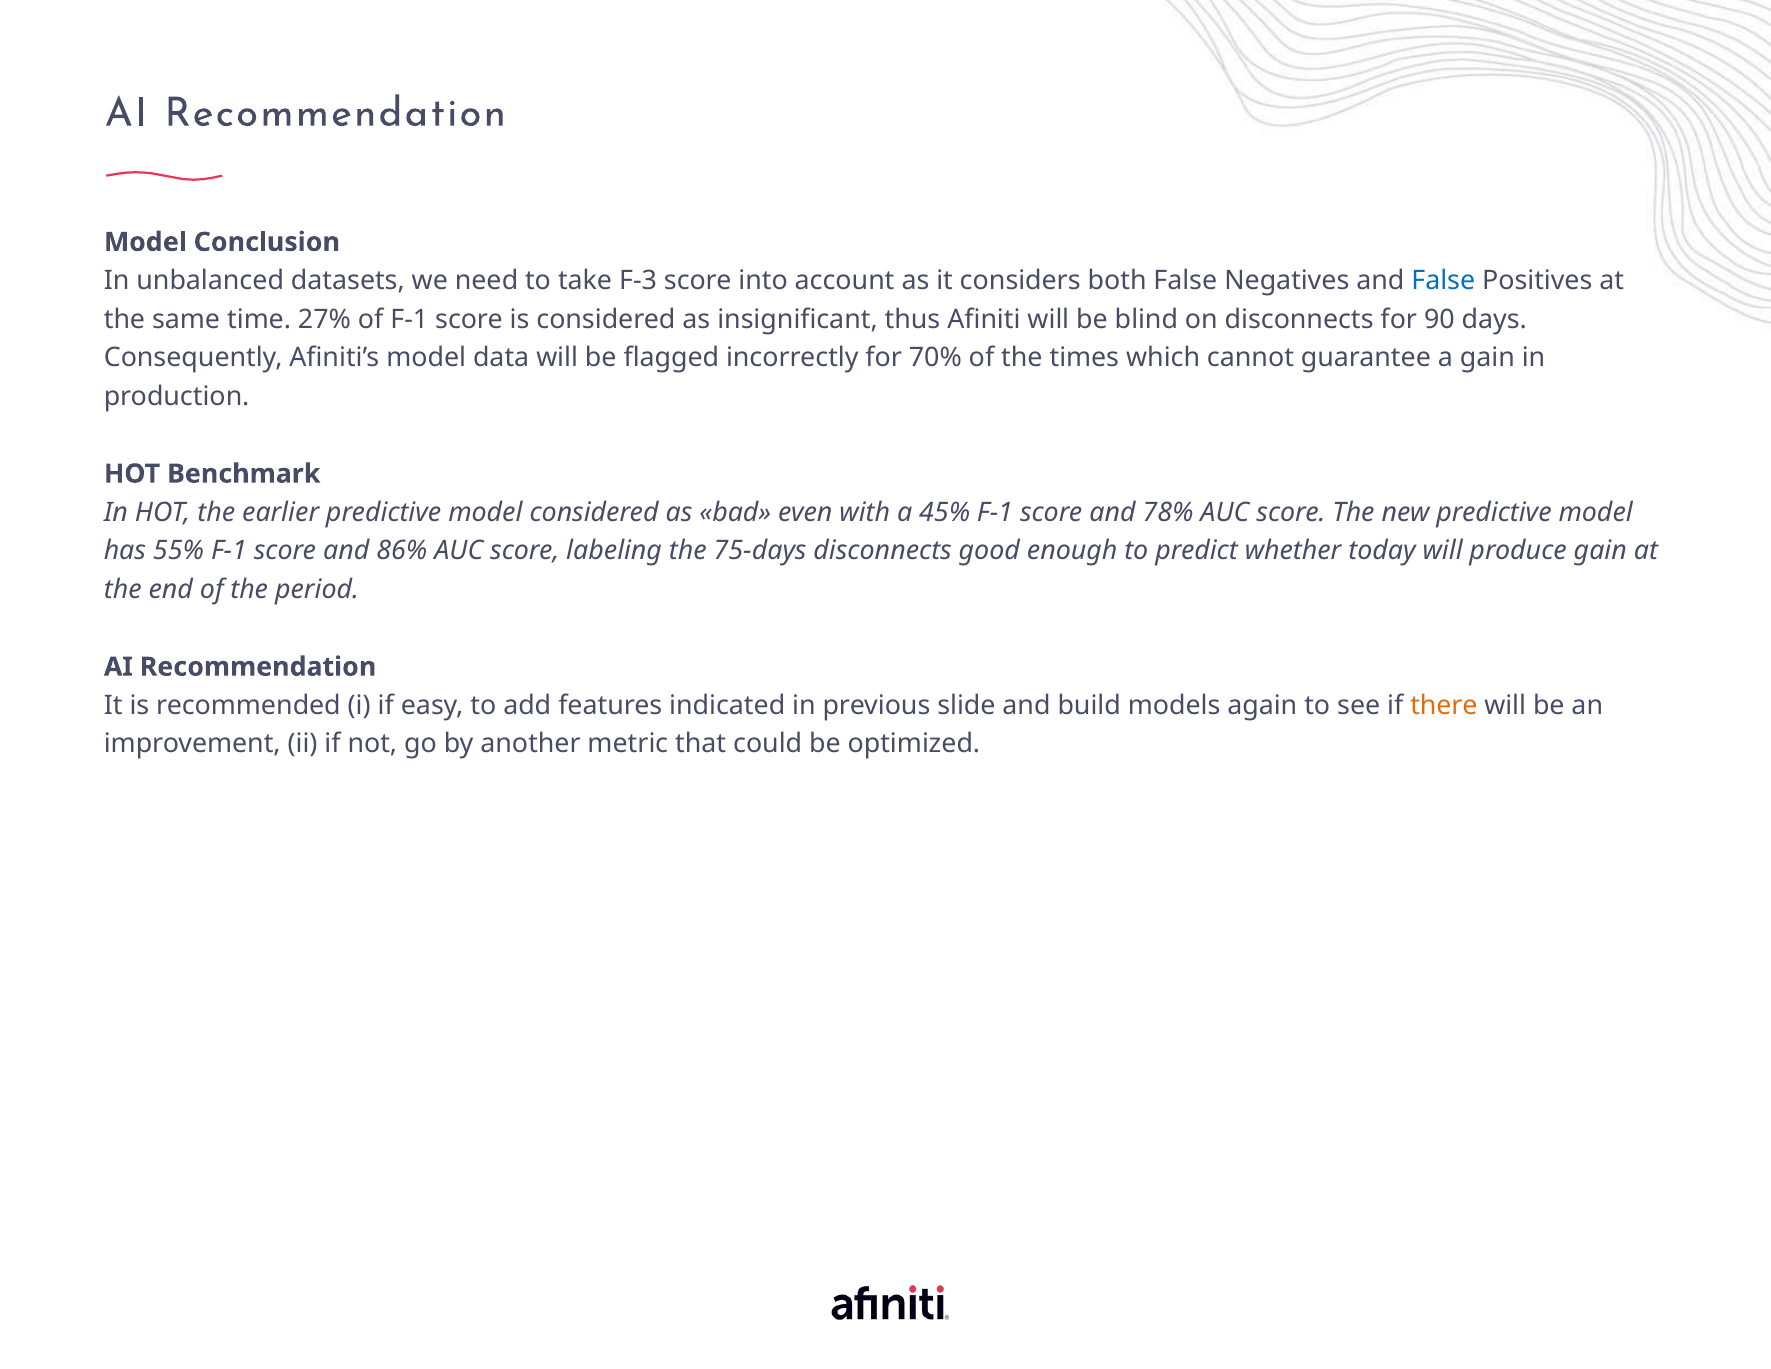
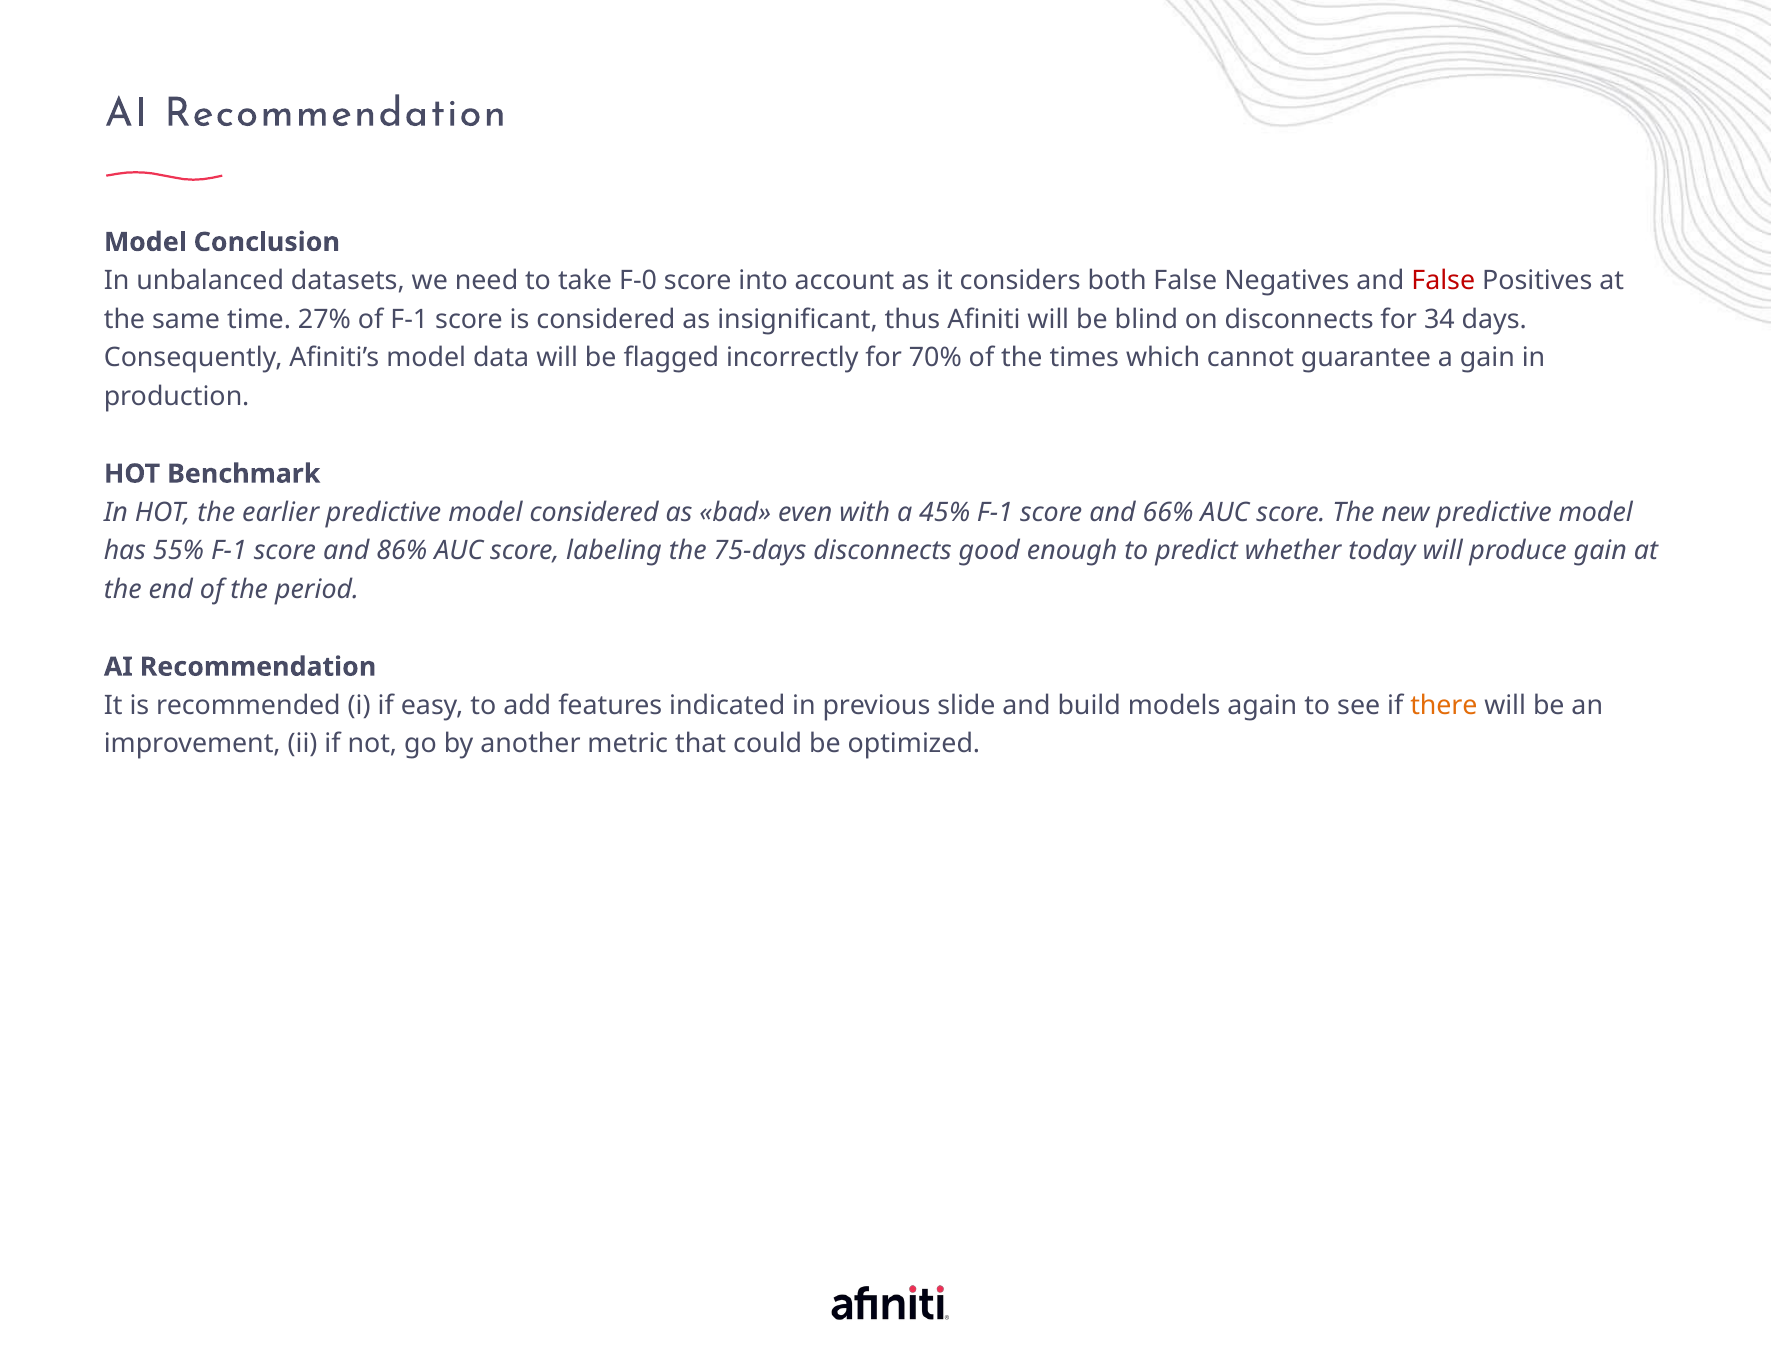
F-3: F-3 -> F-0
False at (1443, 281) colour: blue -> red
90: 90 -> 34
78%: 78% -> 66%
